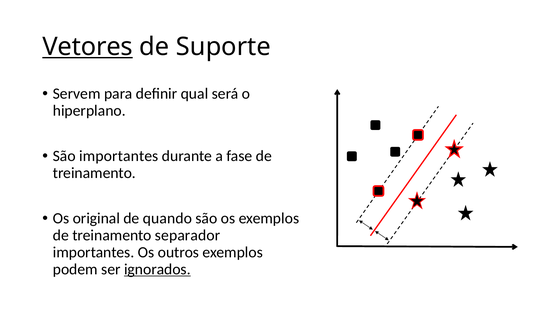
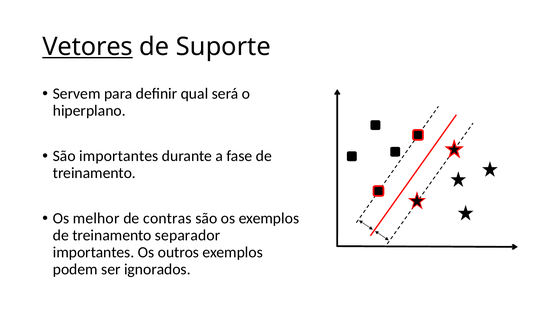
original: original -> melhor
quando: quando -> contras
ignorados underline: present -> none
